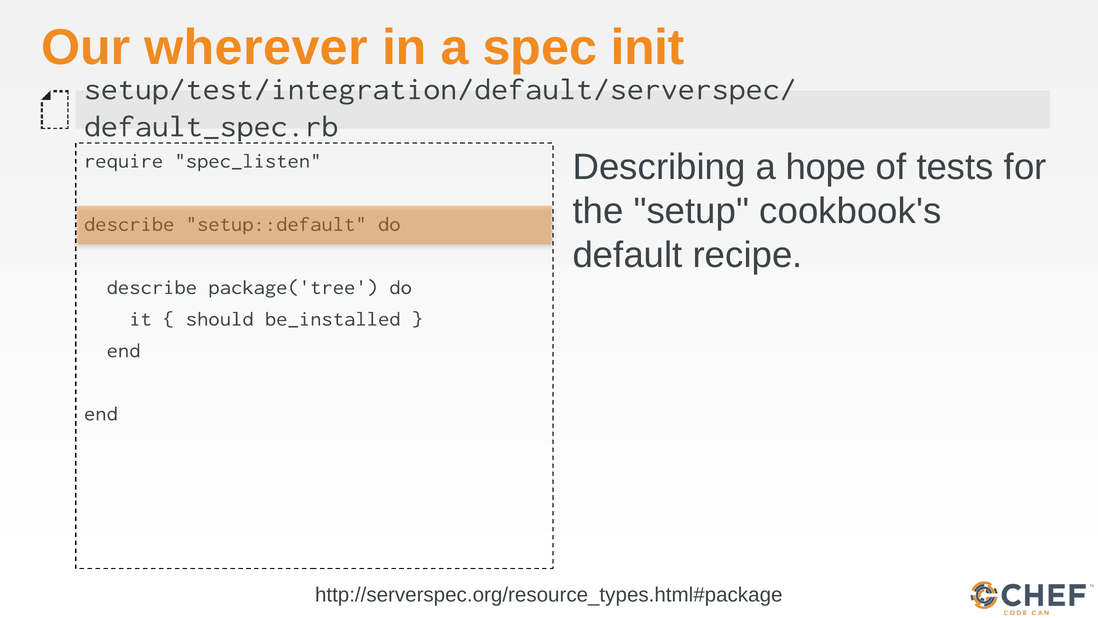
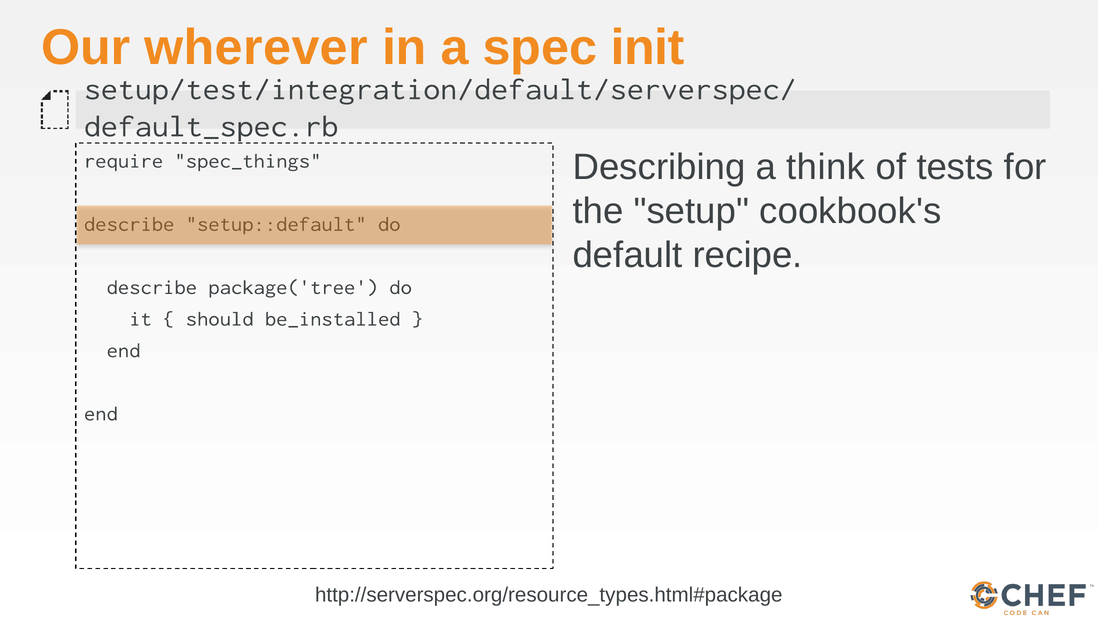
hope: hope -> think
spec_listen: spec_listen -> spec_things
